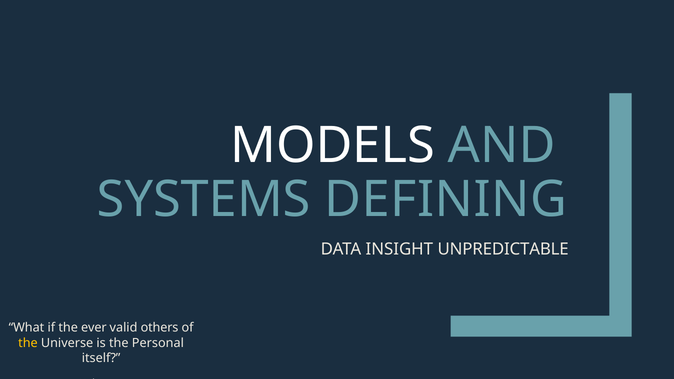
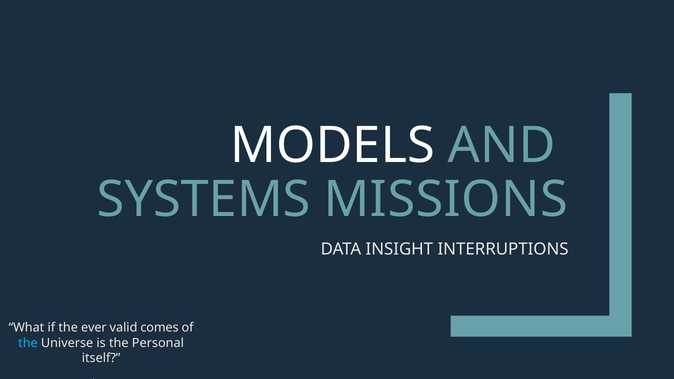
DEFINING: DEFINING -> MISSIONS
UNPREDICTABLE: UNPREDICTABLE -> INTERRUPTIONS
others: others -> comes
the at (28, 343) colour: yellow -> light blue
